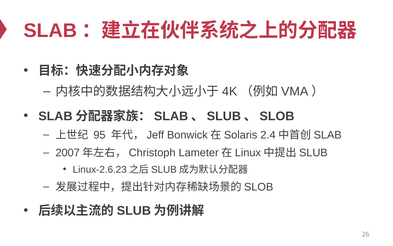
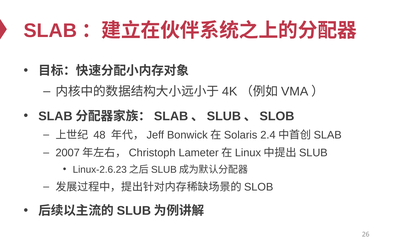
95: 95 -> 48
